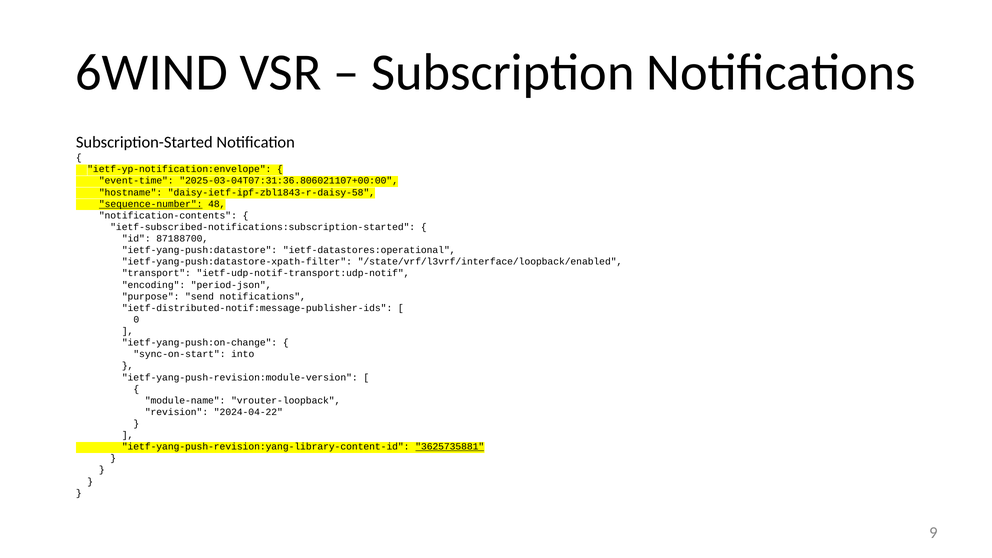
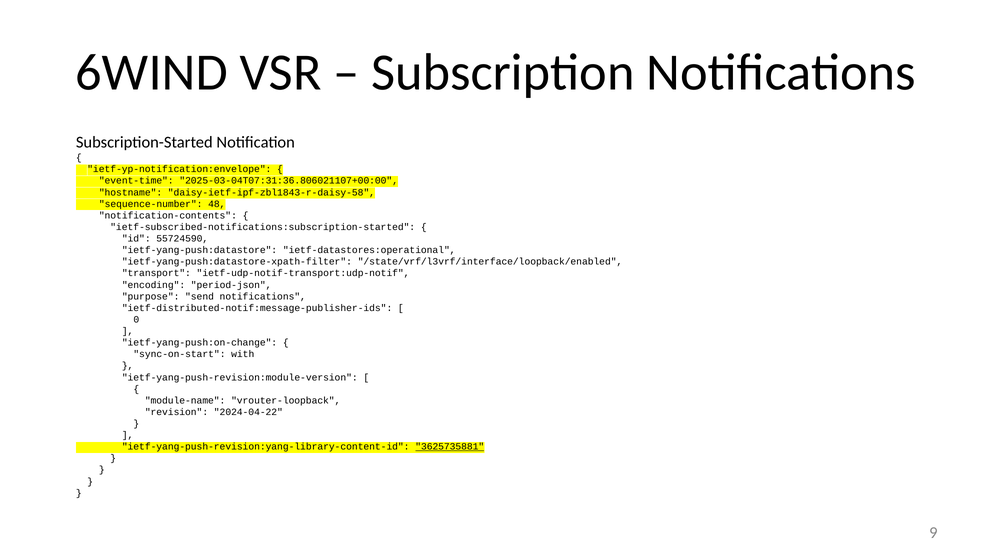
sequence-number underline: present -> none
87188700: 87188700 -> 55724590
into: into -> with
